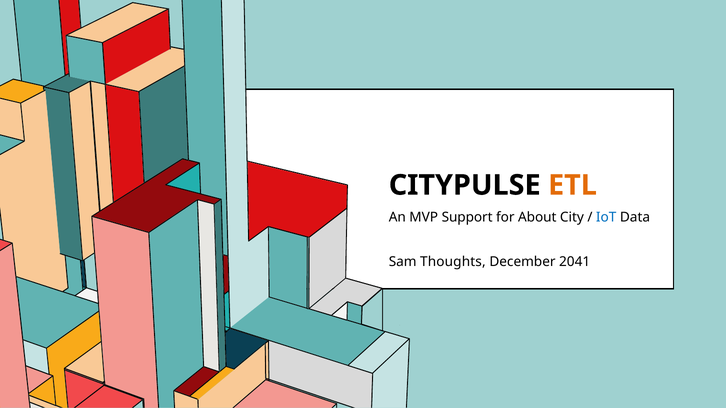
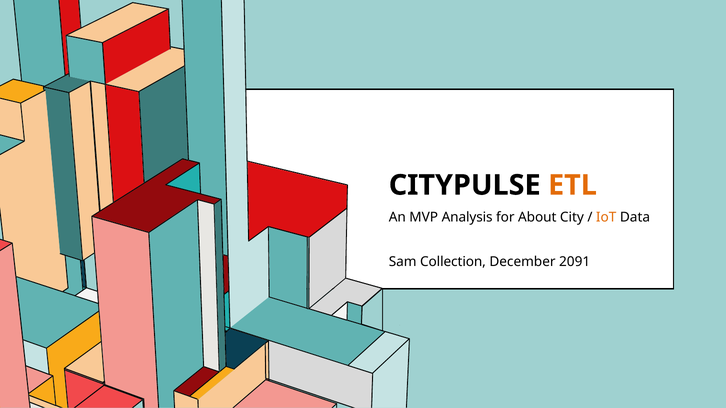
Support: Support -> Analysis
IoT colour: blue -> orange
Thoughts: Thoughts -> Collection
2041: 2041 -> 2091
